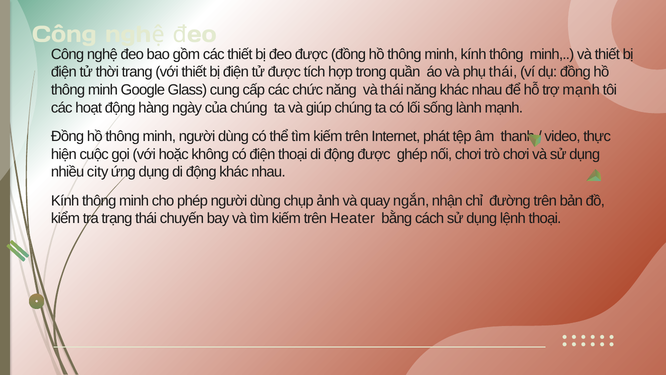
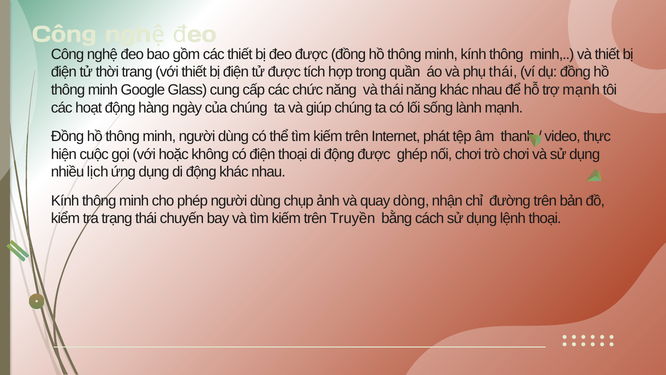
city: city -> lịch
ngắn: ngắn -> dòng
Heater: Heater -> Truyền
